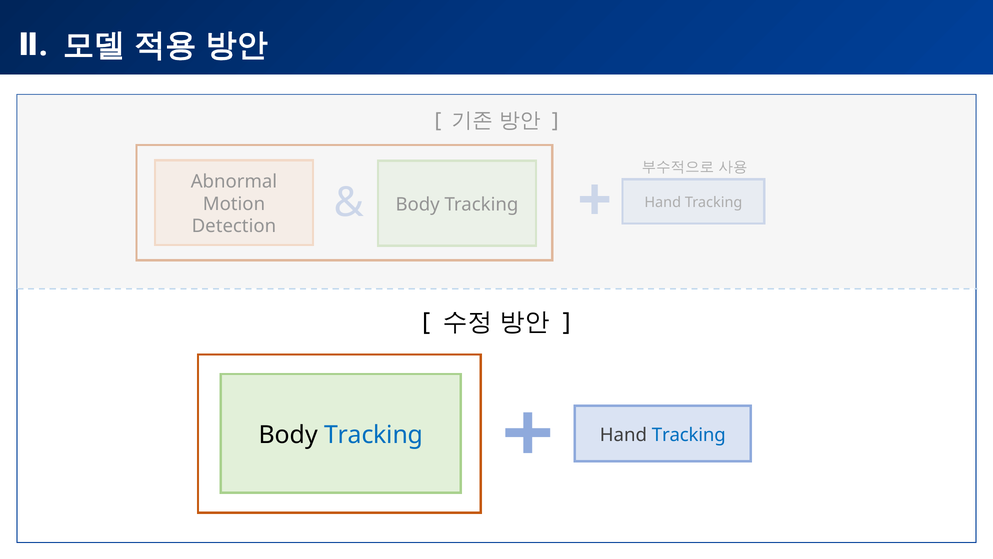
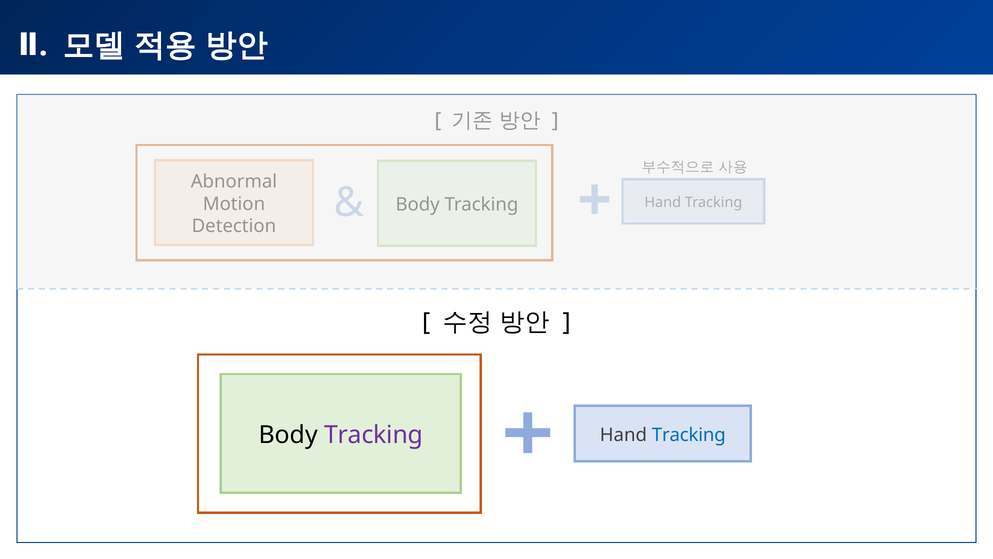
Tracking at (374, 435) colour: blue -> purple
